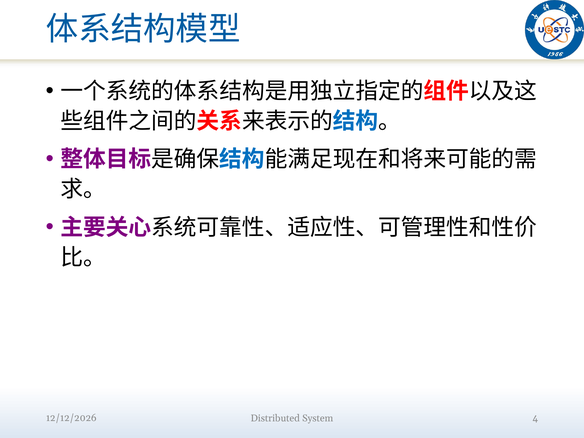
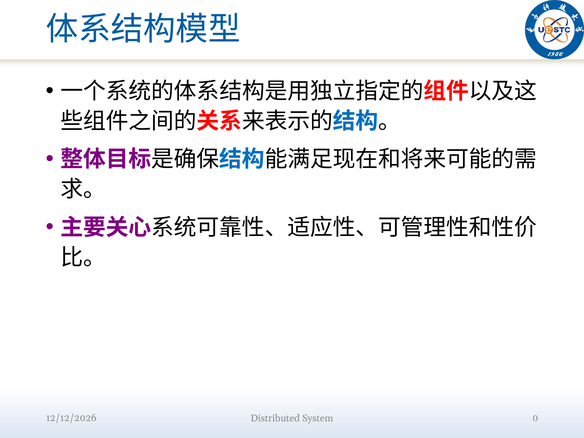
4: 4 -> 0
